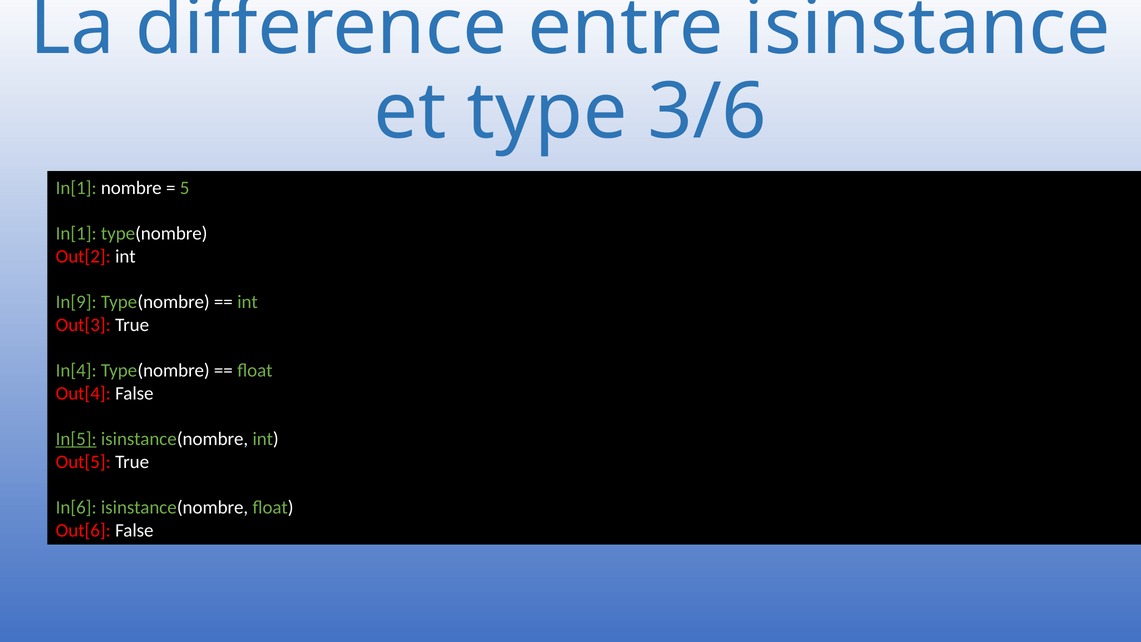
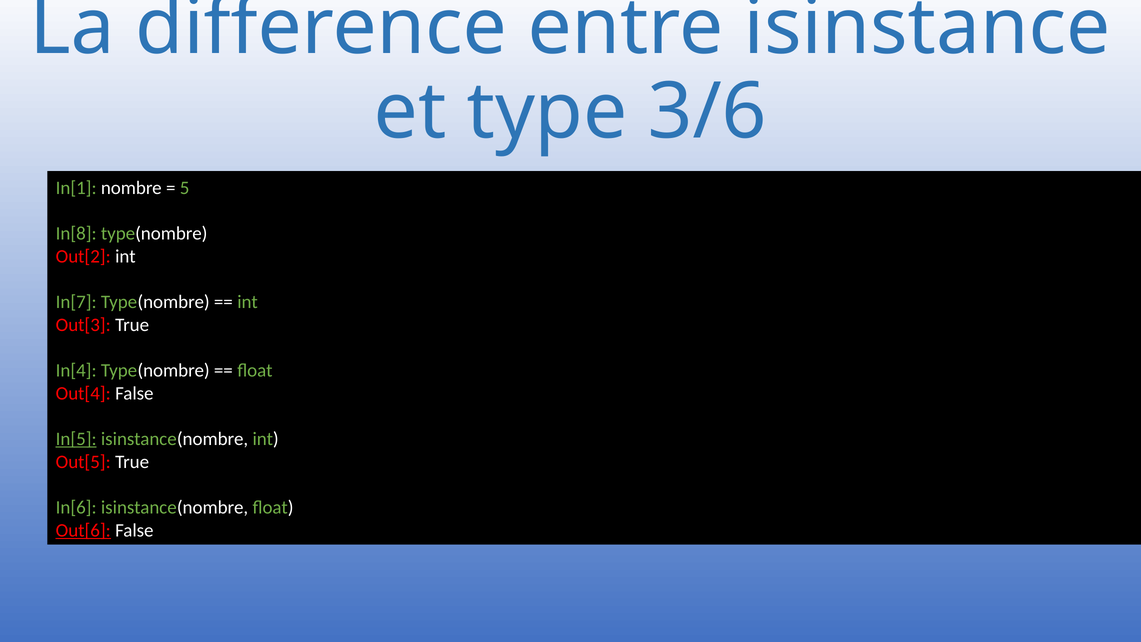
In[1 at (76, 234): In[1 -> In[8
In[9: In[9 -> In[7
Out[6 underline: none -> present
